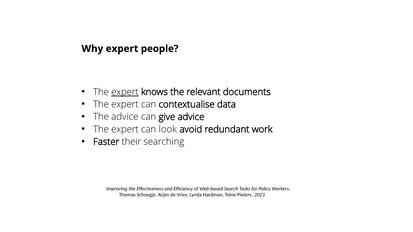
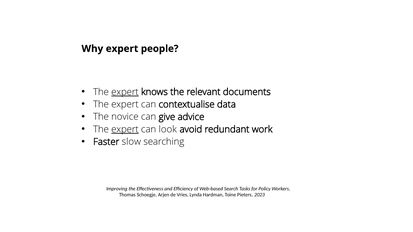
The advice: advice -> novice
expert at (125, 129) underline: none -> present
their: their -> slow
